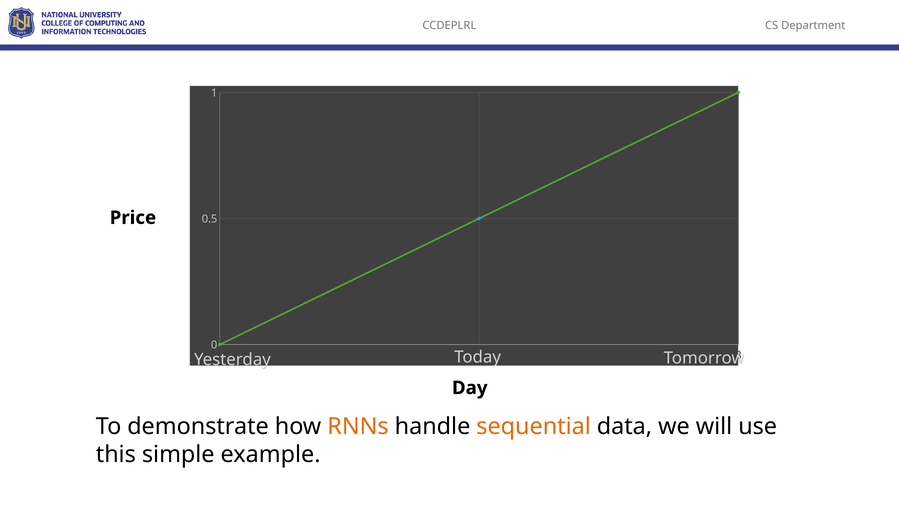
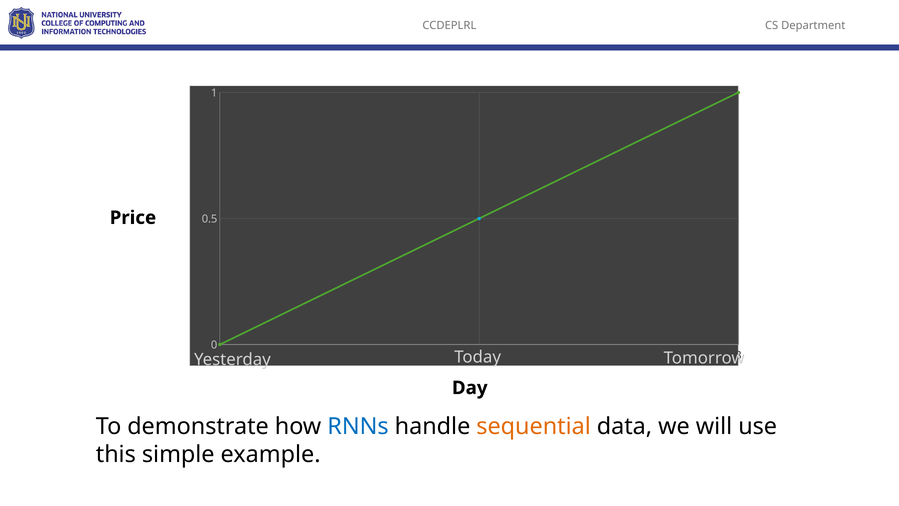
RNNs colour: orange -> blue
